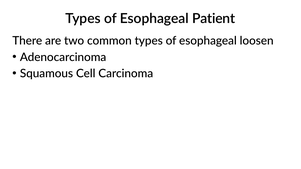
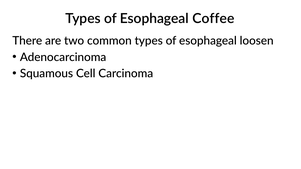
Patient: Patient -> Coffee
